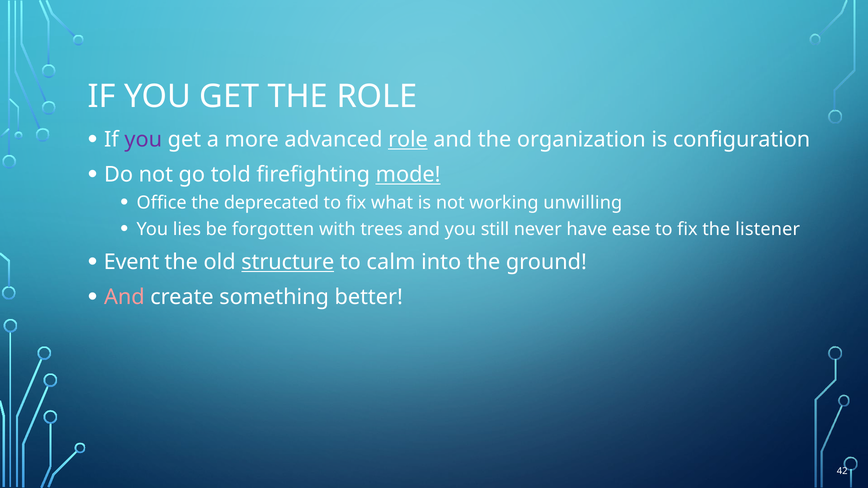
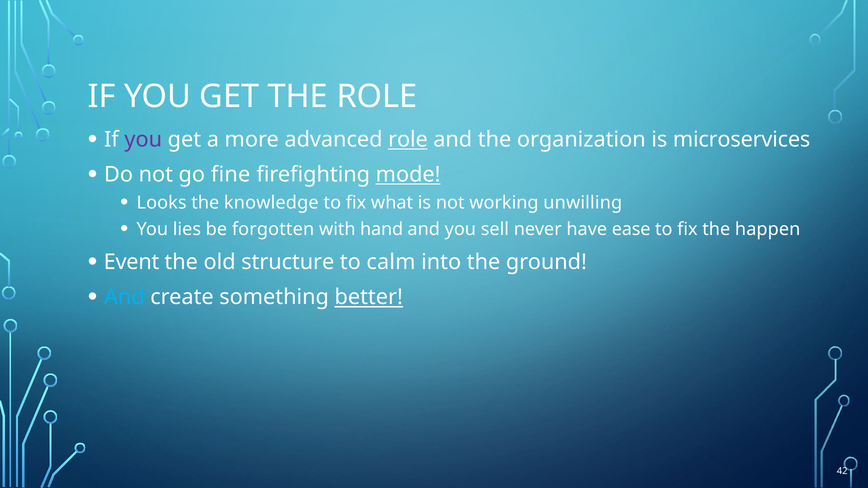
configuration: configuration -> microservices
told: told -> fine
Office: Office -> Looks
deprecated: deprecated -> knowledge
trees: trees -> hand
still: still -> sell
listener: listener -> happen
structure underline: present -> none
And at (124, 297) colour: pink -> light blue
better underline: none -> present
